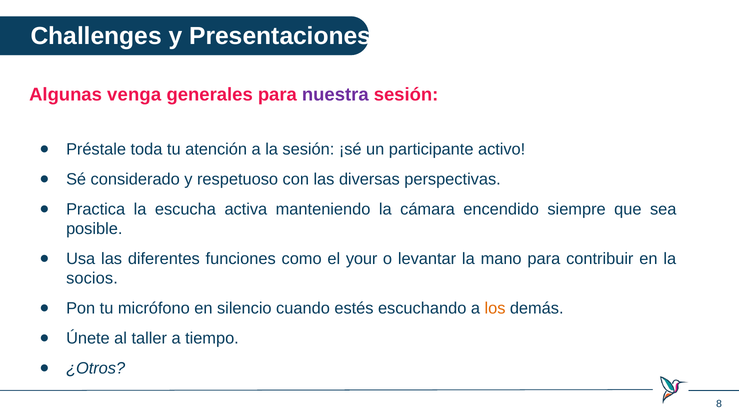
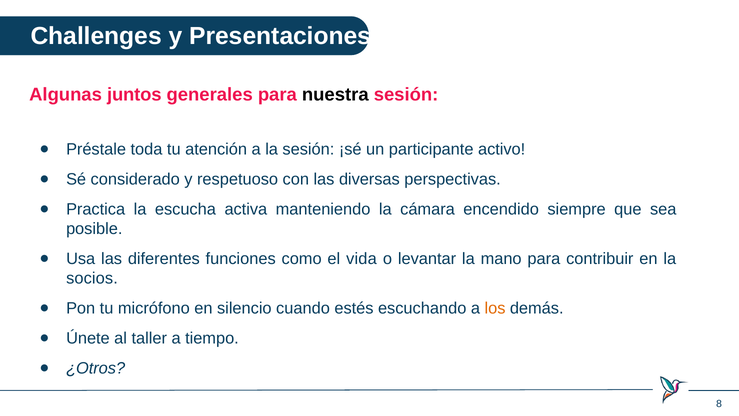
venga: venga -> juntos
nuestra colour: purple -> black
your: your -> vida
